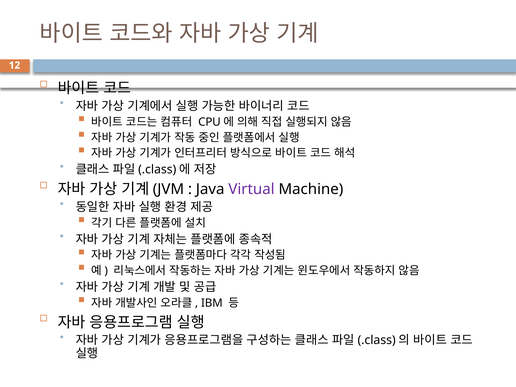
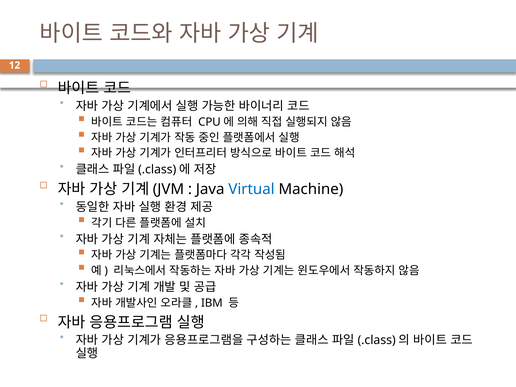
Virtual colour: purple -> blue
